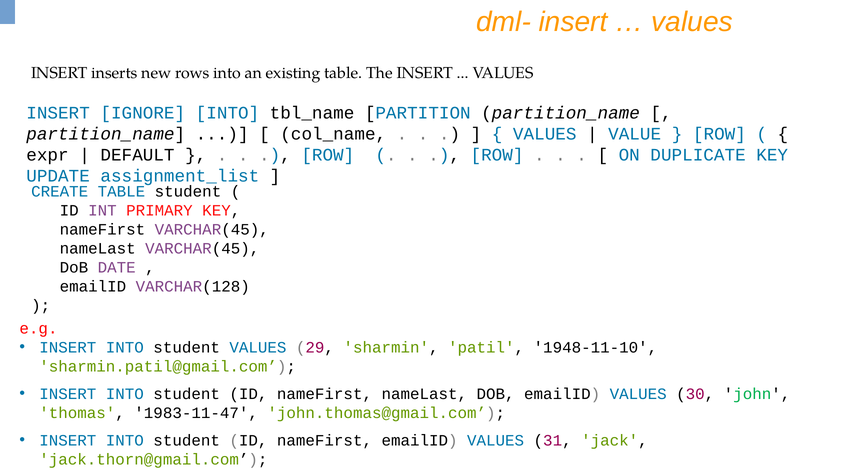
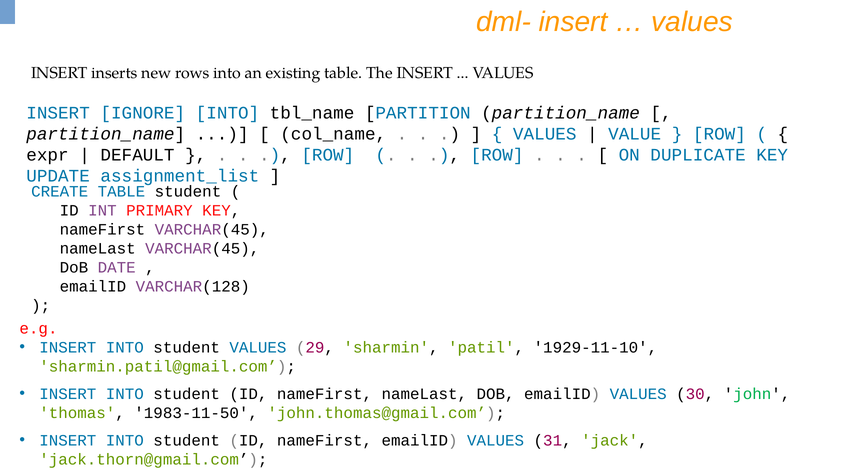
1948-11-10: 1948-11-10 -> 1929-11-10
1983-11-47: 1983-11-47 -> 1983-11-50
